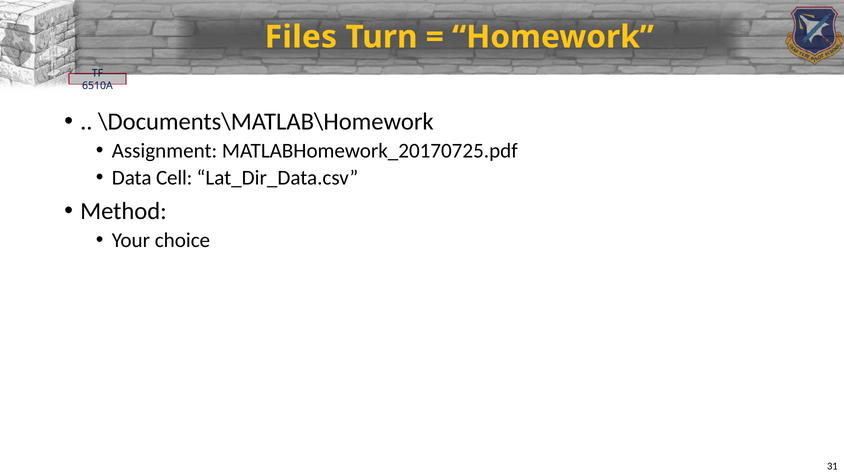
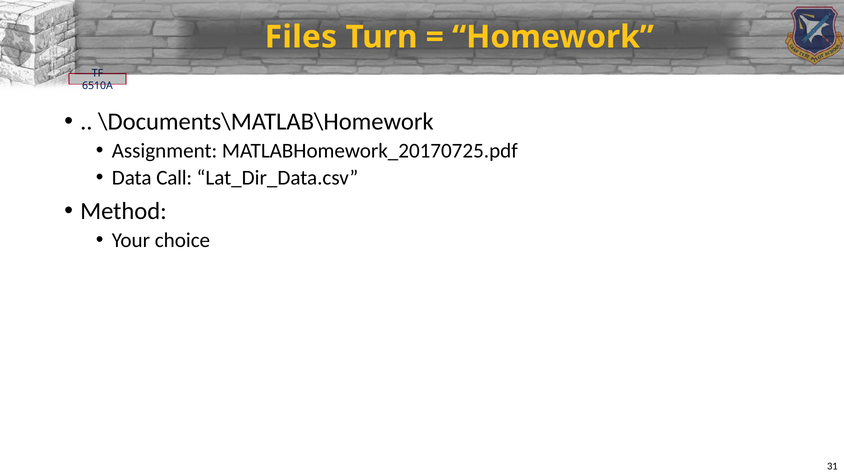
Cell: Cell -> Call
